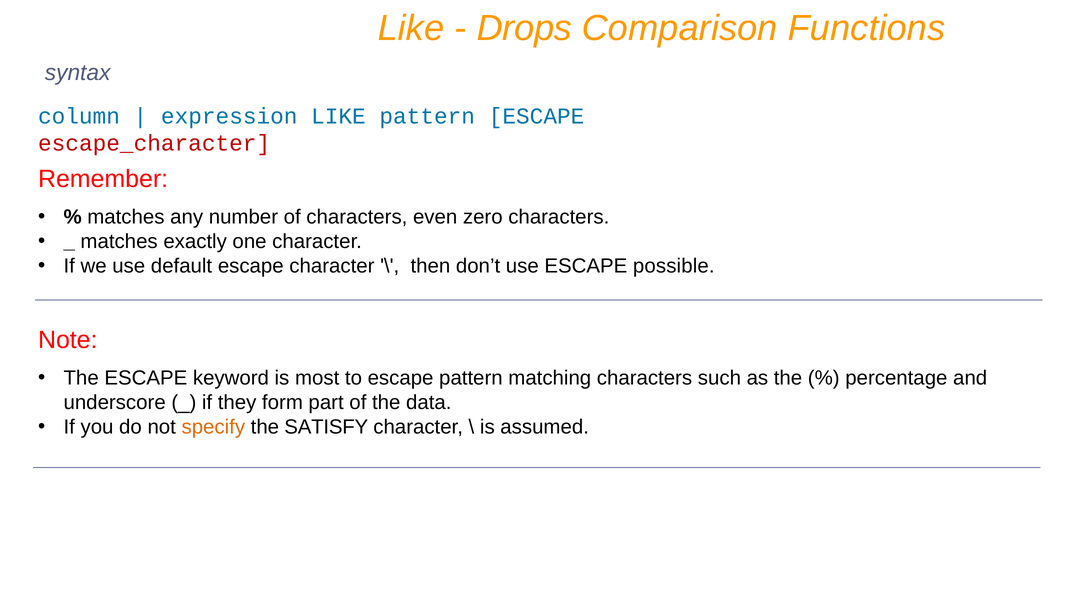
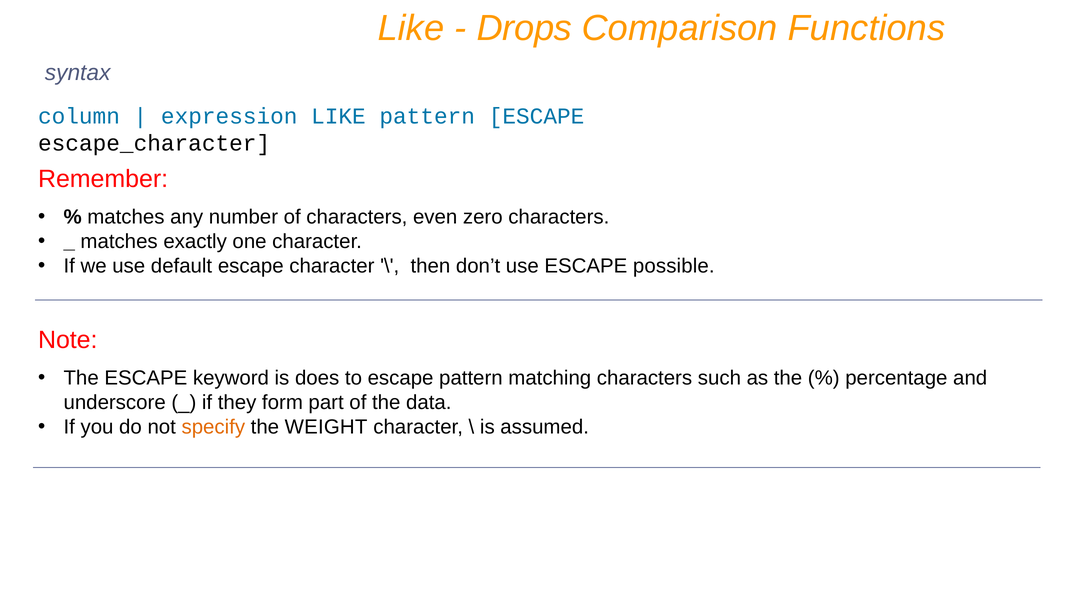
escape_character colour: red -> black
most: most -> does
SATISFY: SATISFY -> WEIGHT
